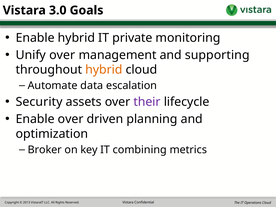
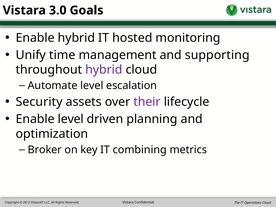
private: private -> hosted
Unify over: over -> time
hybrid at (104, 70) colour: orange -> purple
Automate data: data -> level
Enable over: over -> level
